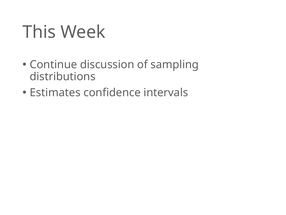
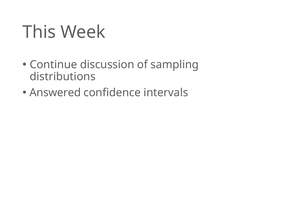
Estimates: Estimates -> Answered
